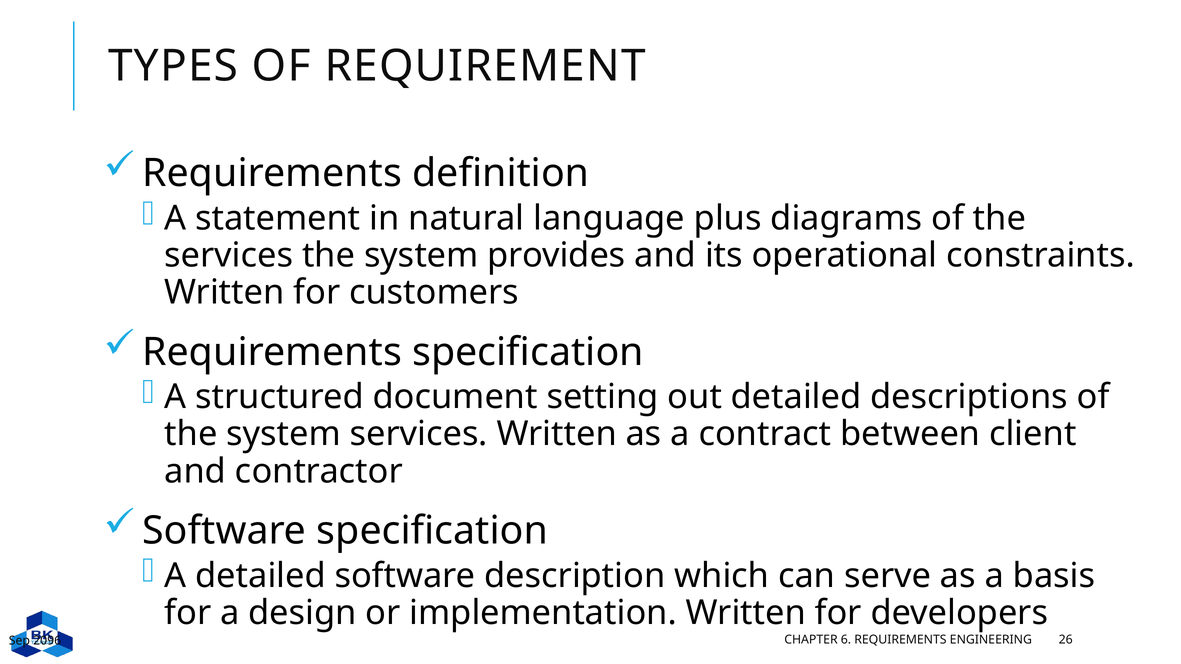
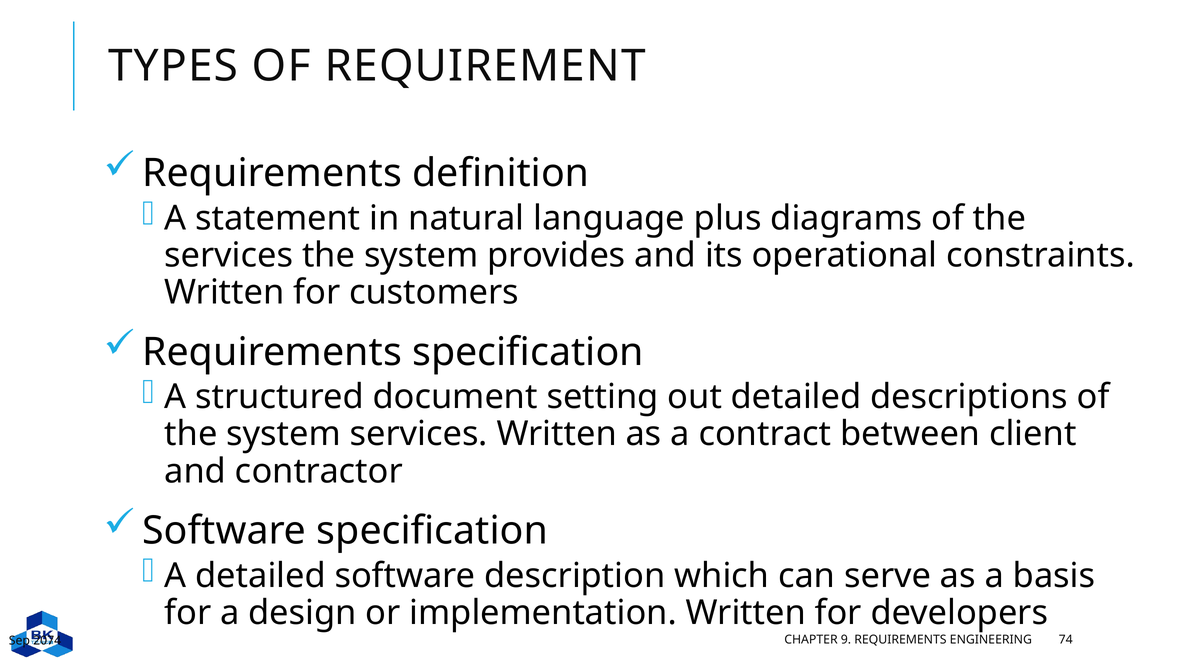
6: 6 -> 9
26: 26 -> 74
2096: 2096 -> 2074
